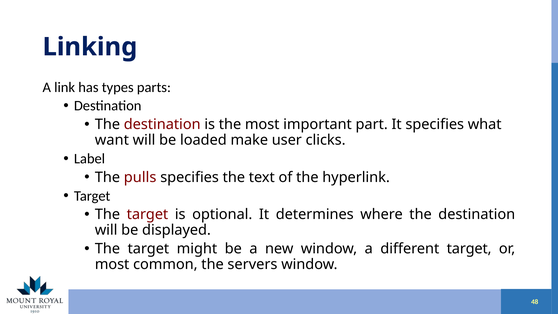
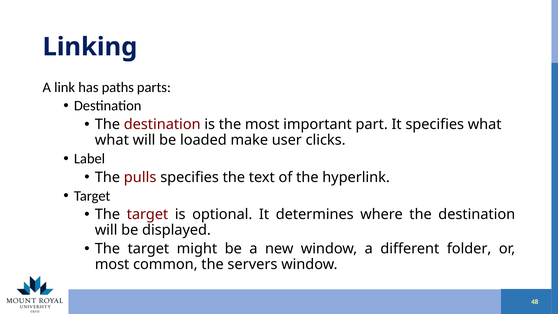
types: types -> paths
want at (112, 140): want -> what
different target: target -> folder
